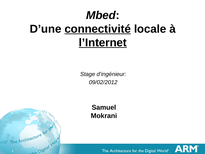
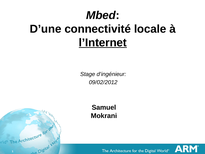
connectivité underline: present -> none
